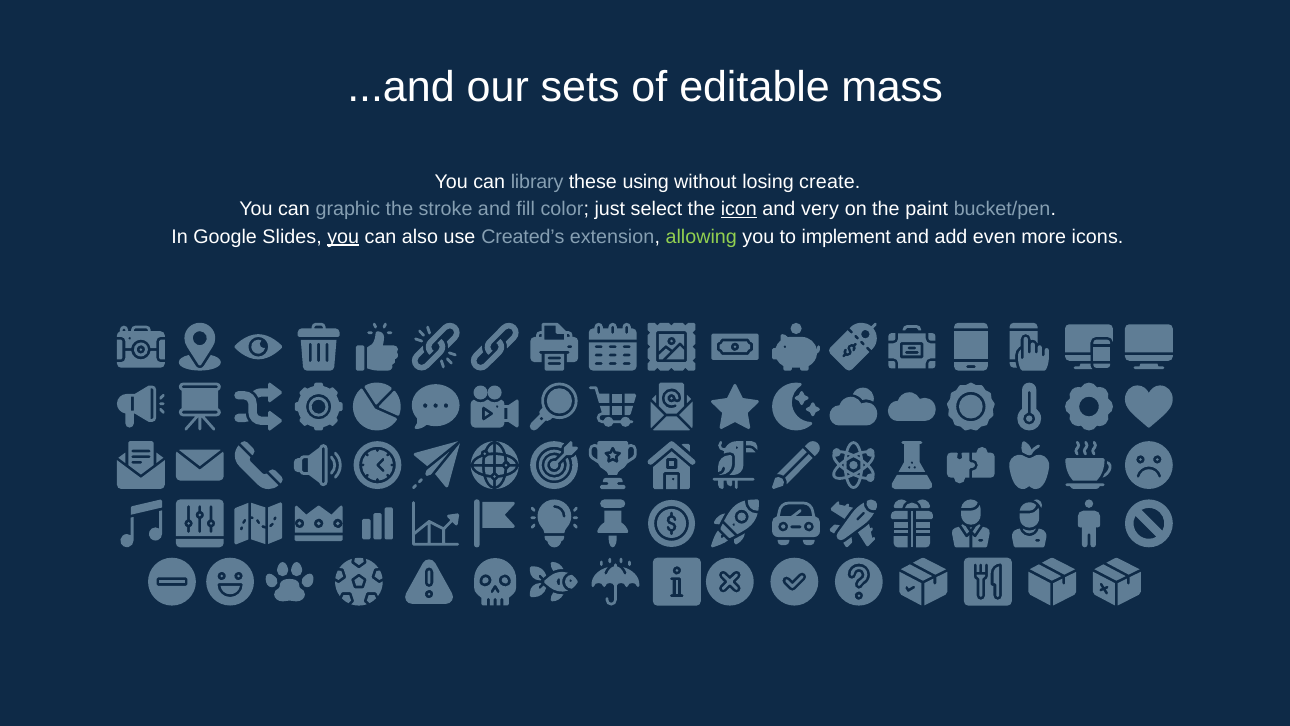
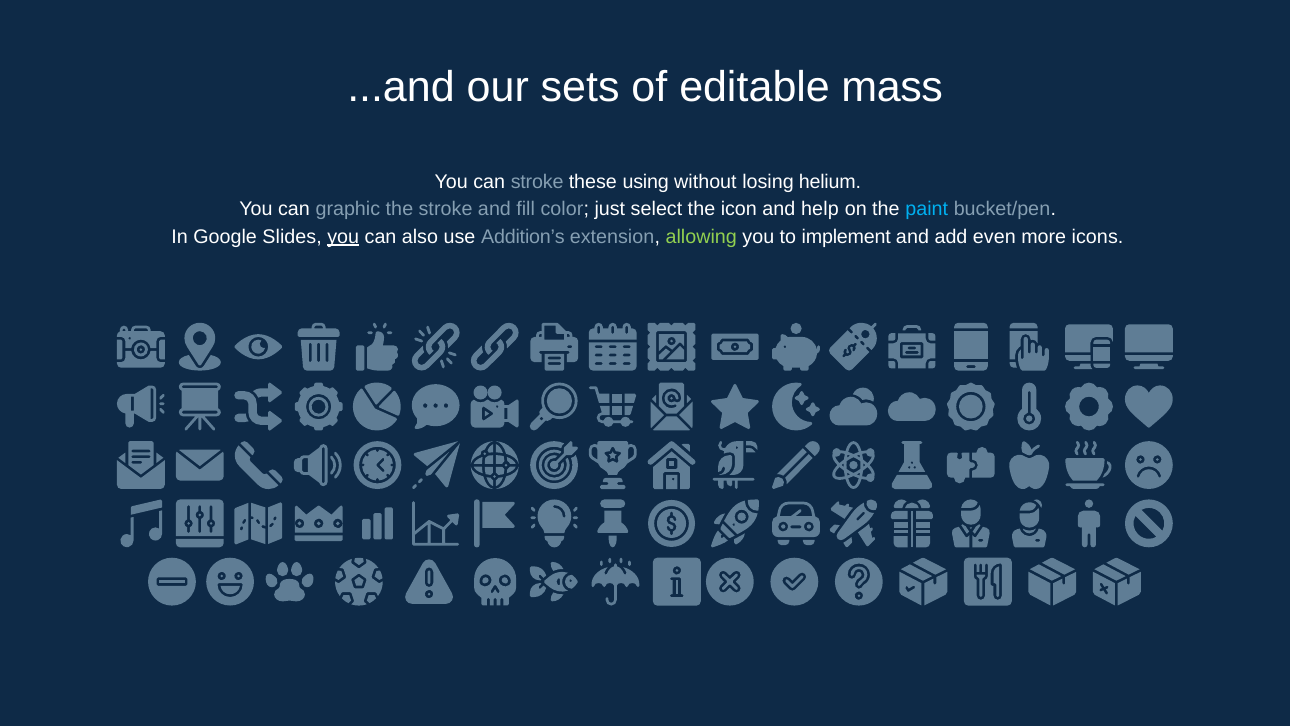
can library: library -> stroke
create: create -> helium
icon underline: present -> none
very: very -> help
paint colour: white -> light blue
Created’s: Created’s -> Addition’s
